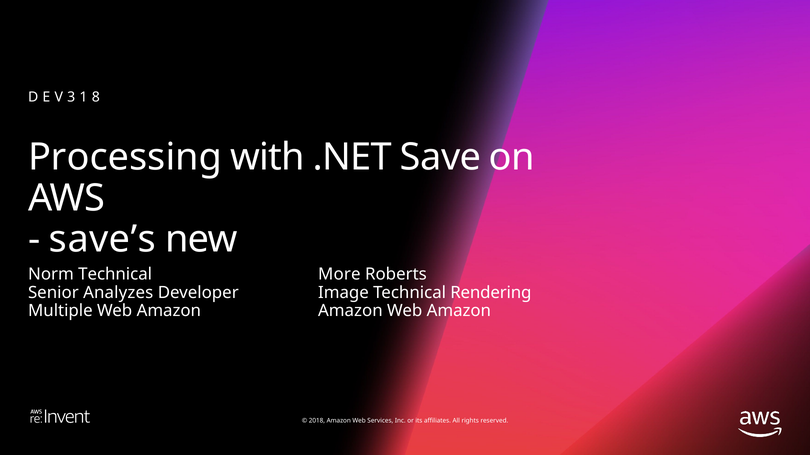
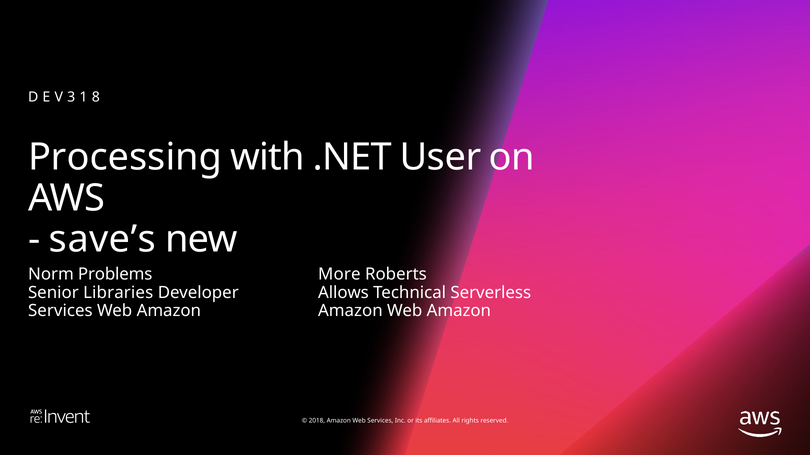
Save: Save -> User
Norm Technical: Technical -> Problems
Analyzes: Analyzes -> Libraries
Image: Image -> Allows
Rendering: Rendering -> Serverless
Multiple at (60, 311): Multiple -> Services
